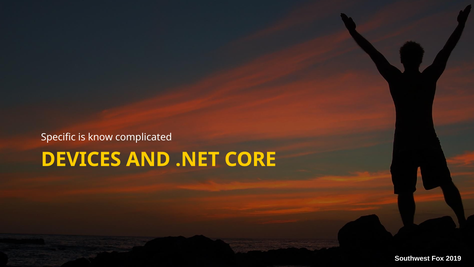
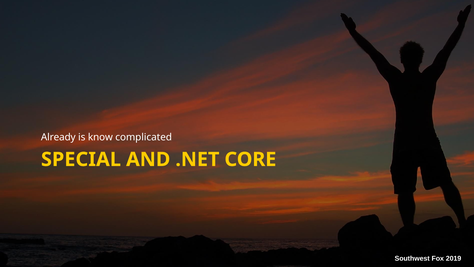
Specific: Specific -> Already
DEVICES: DEVICES -> SPECIAL
